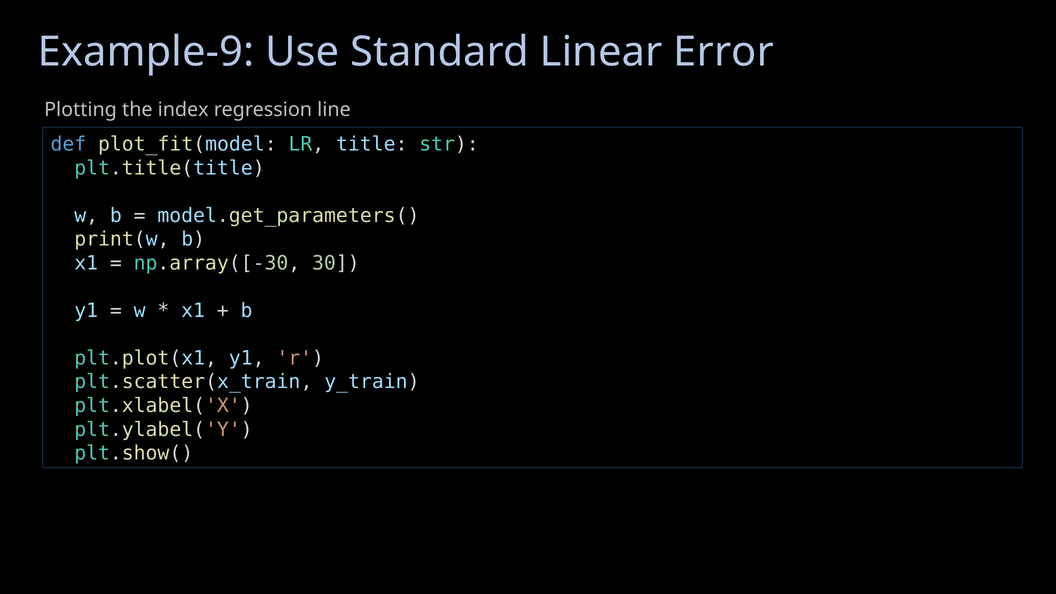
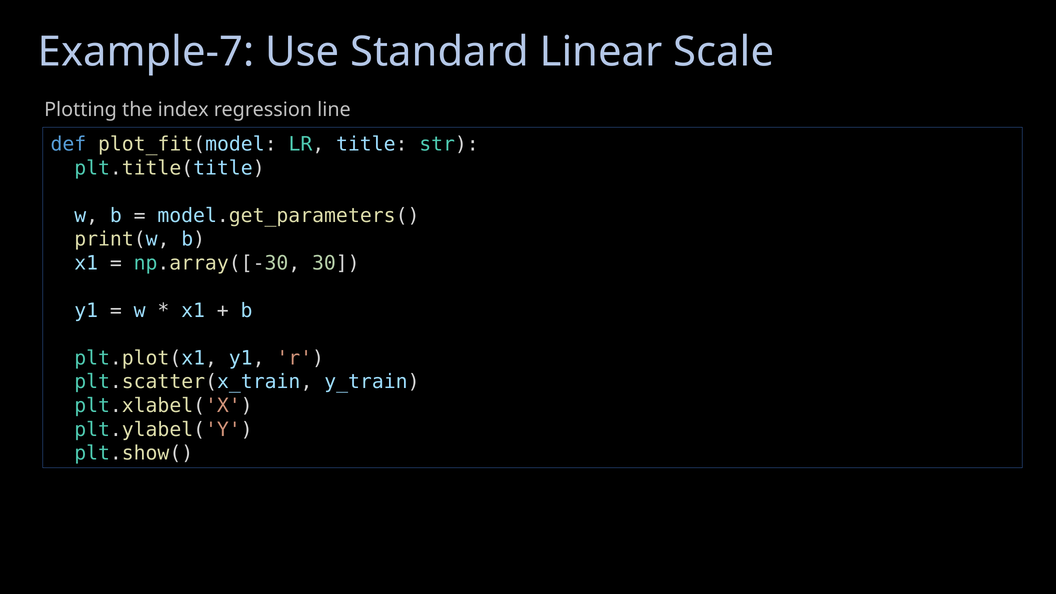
Example-9: Example-9 -> Example-7
Error: Error -> Scale
